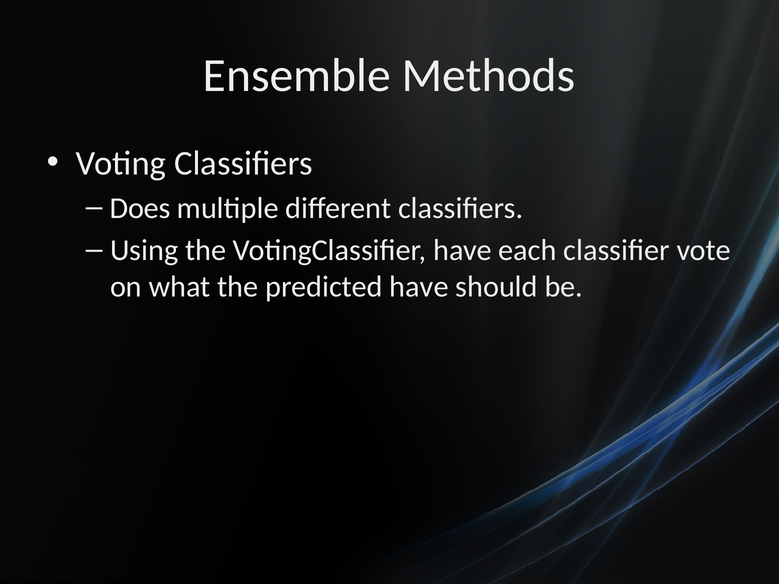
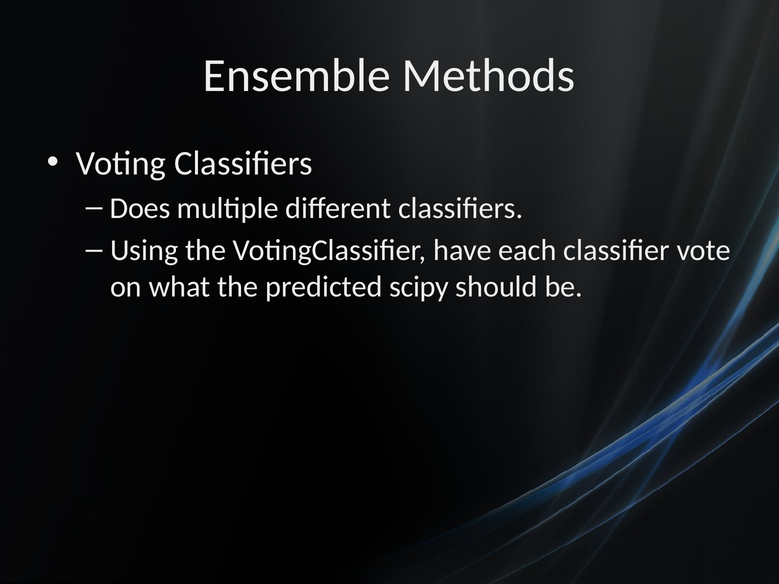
predicted have: have -> scipy
